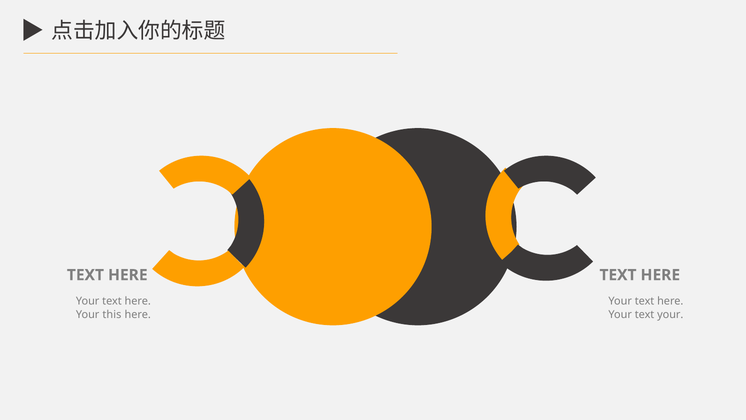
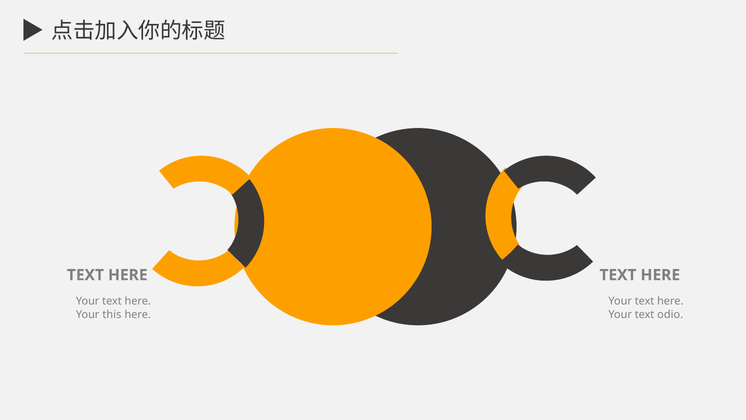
text your: your -> odio
